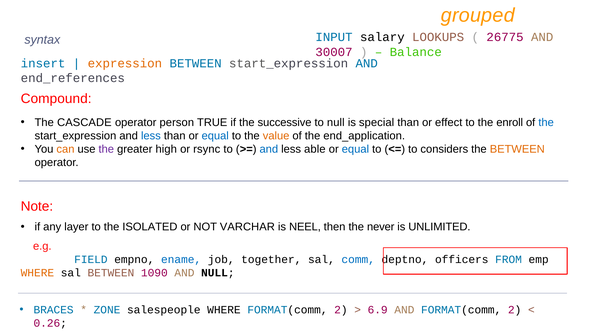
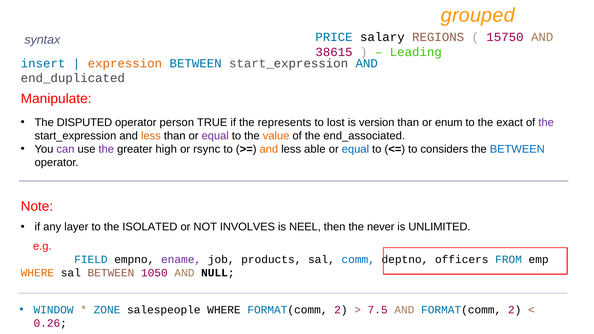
INPUT: INPUT -> PRICE
LOOKUPS: LOOKUPS -> REGIONS
26775: 26775 -> 15750
30007: 30007 -> 38615
Balance: Balance -> Leading
end_references: end_references -> end_duplicated
Compound: Compound -> Manipulate
CASCADE: CASCADE -> DISPUTED
successive: successive -> represents
to null: null -> lost
special: special -> version
effect: effect -> enum
enroll: enroll -> exact
the at (546, 122) colour: blue -> purple
less at (151, 136) colour: blue -> orange
equal at (215, 136) colour: blue -> purple
end_application: end_application -> end_associated
can colour: orange -> purple
and at (269, 149) colour: blue -> orange
BETWEEN at (517, 149) colour: orange -> blue
VARCHAR: VARCHAR -> INVOLVES
ename colour: blue -> purple
together: together -> products
1090: 1090 -> 1050
BRACES: BRACES -> WINDOW
6.9: 6.9 -> 7.5
